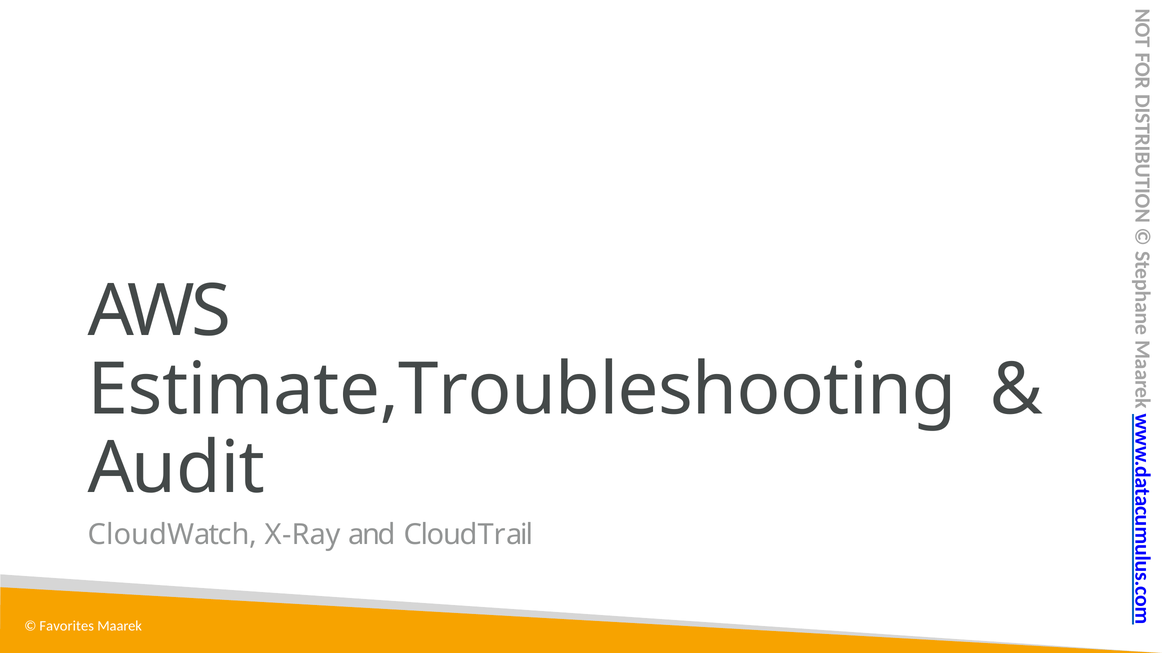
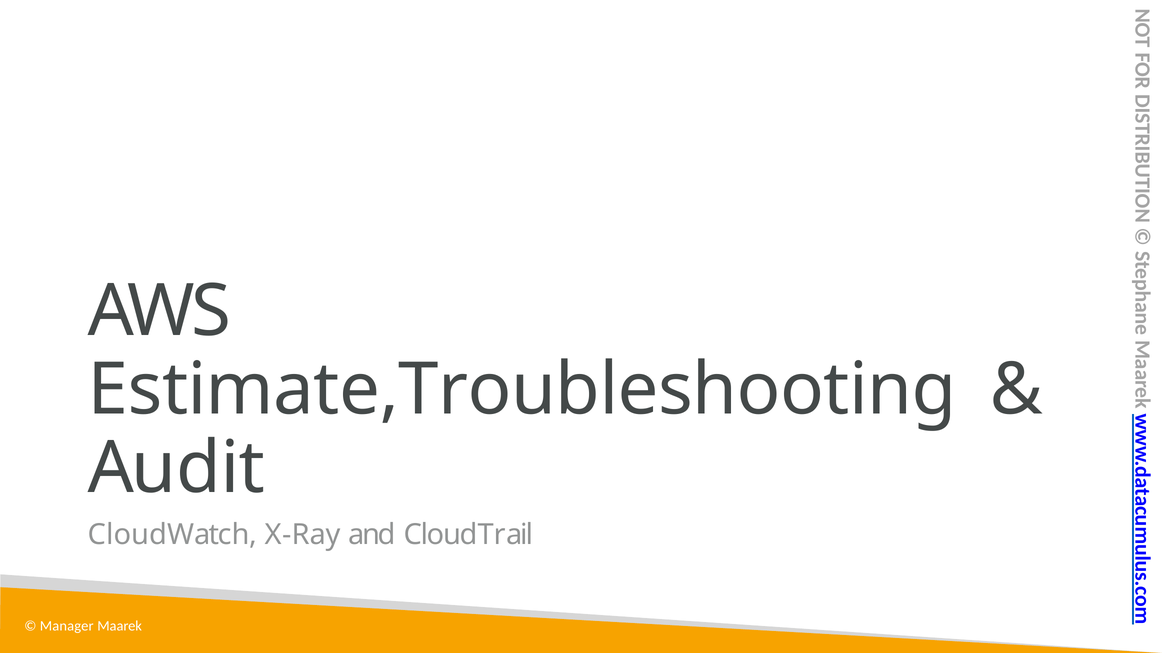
Favorites: Favorites -> Manager
